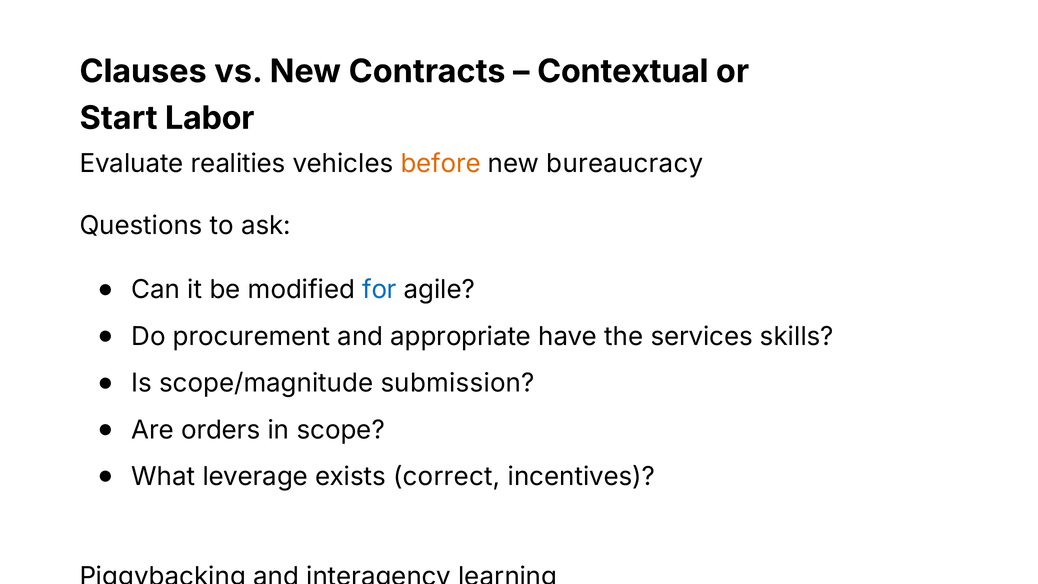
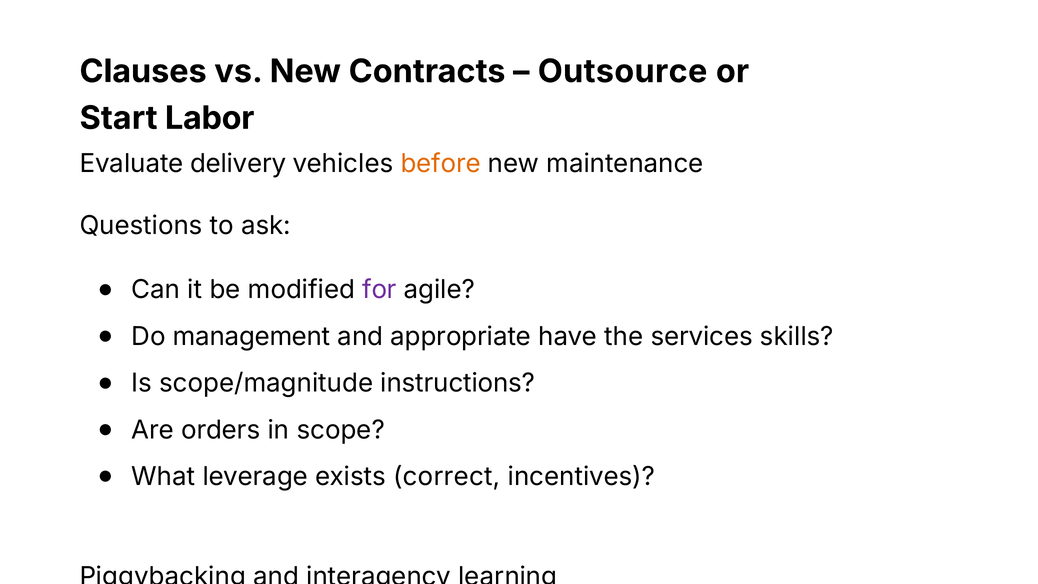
Contextual: Contextual -> Outsource
realities: realities -> delivery
bureaucracy: bureaucracy -> maintenance
for colour: blue -> purple
procurement: procurement -> management
submission: submission -> instructions
